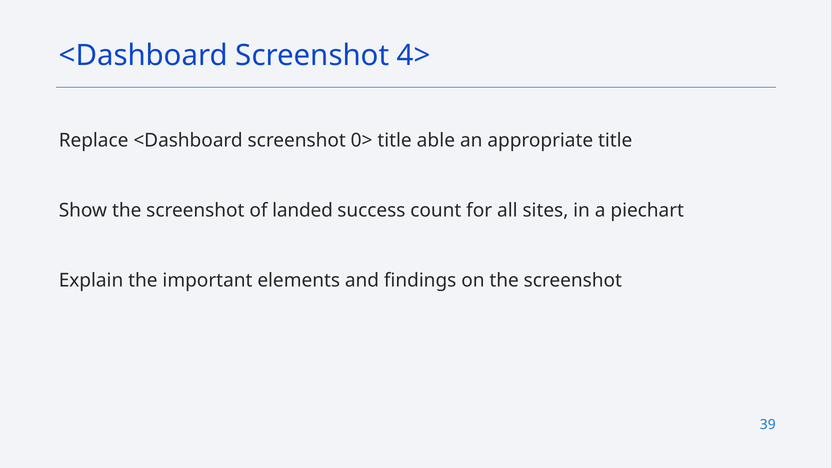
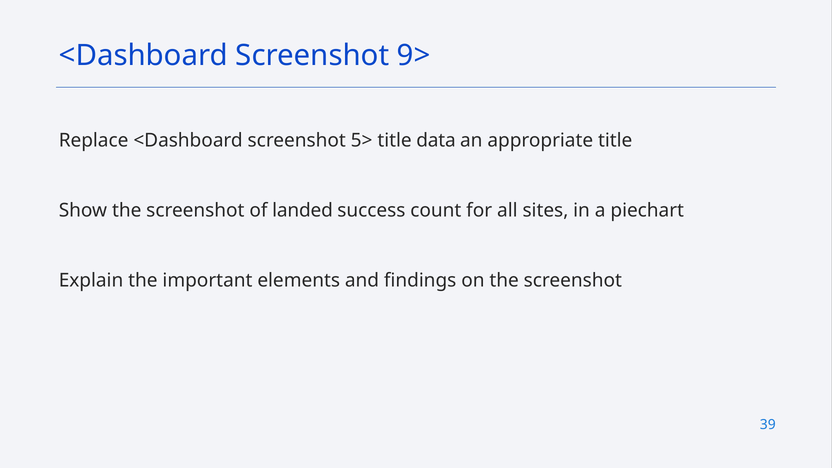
4>: 4> -> 9>
0>: 0> -> 5>
able: able -> data
